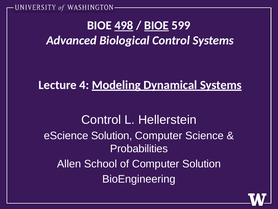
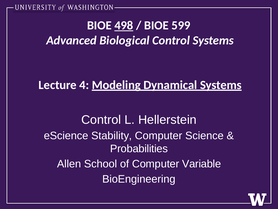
BIOE at (156, 25) underline: present -> none
eScience Solution: Solution -> Stability
Computer Solution: Solution -> Variable
